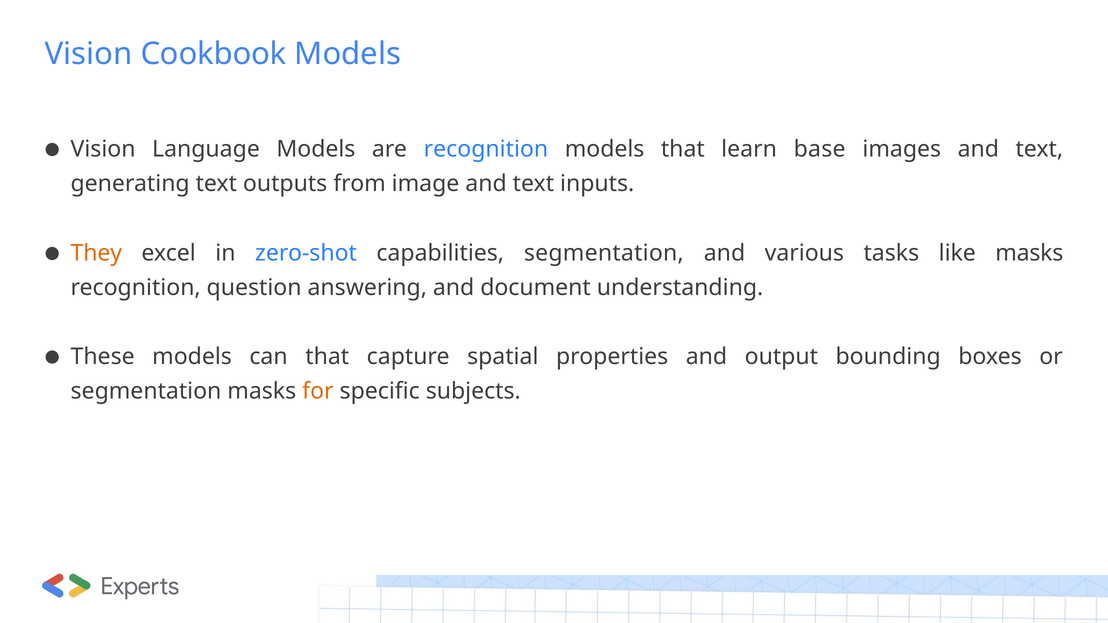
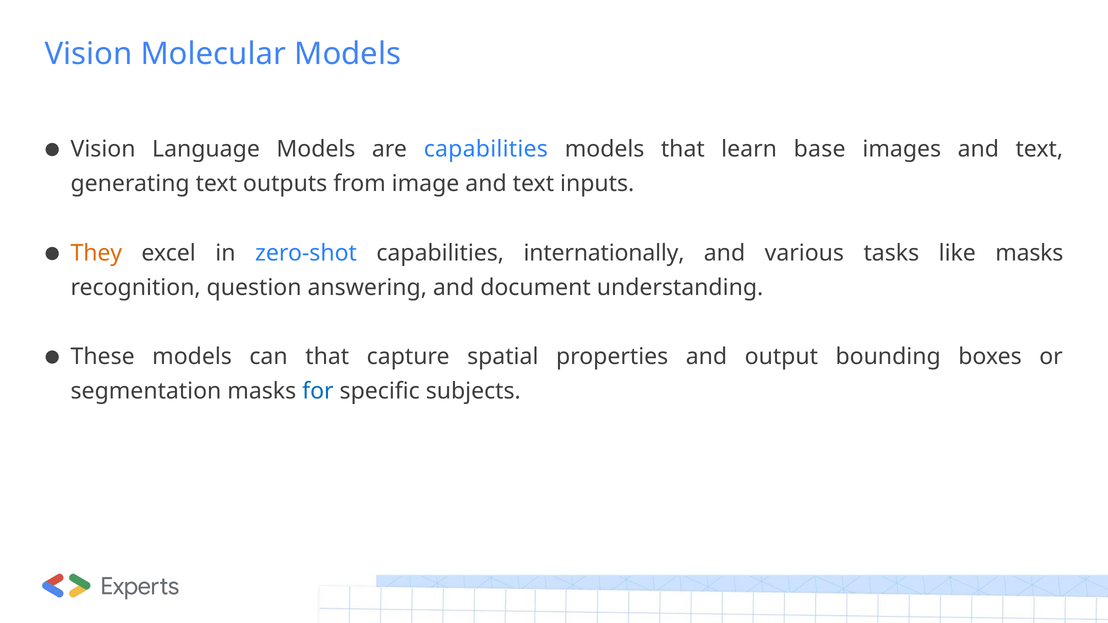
Cookbook: Cookbook -> Molecular
are recognition: recognition -> capabilities
capabilities segmentation: segmentation -> internationally
for colour: orange -> blue
